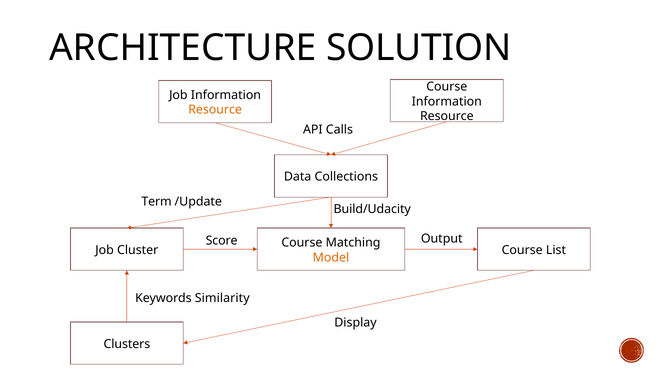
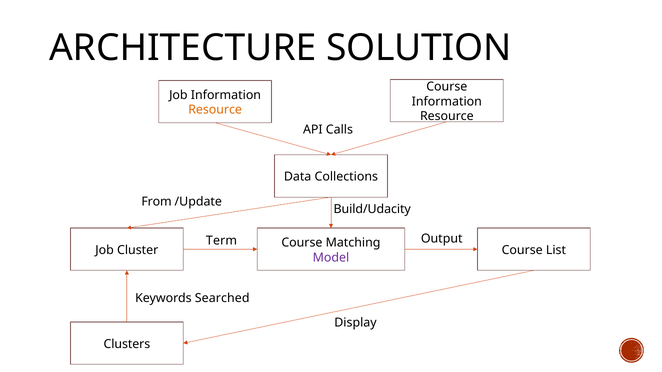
Term: Term -> From
Score: Score -> Term
Model colour: orange -> purple
Similarity: Similarity -> Searched
